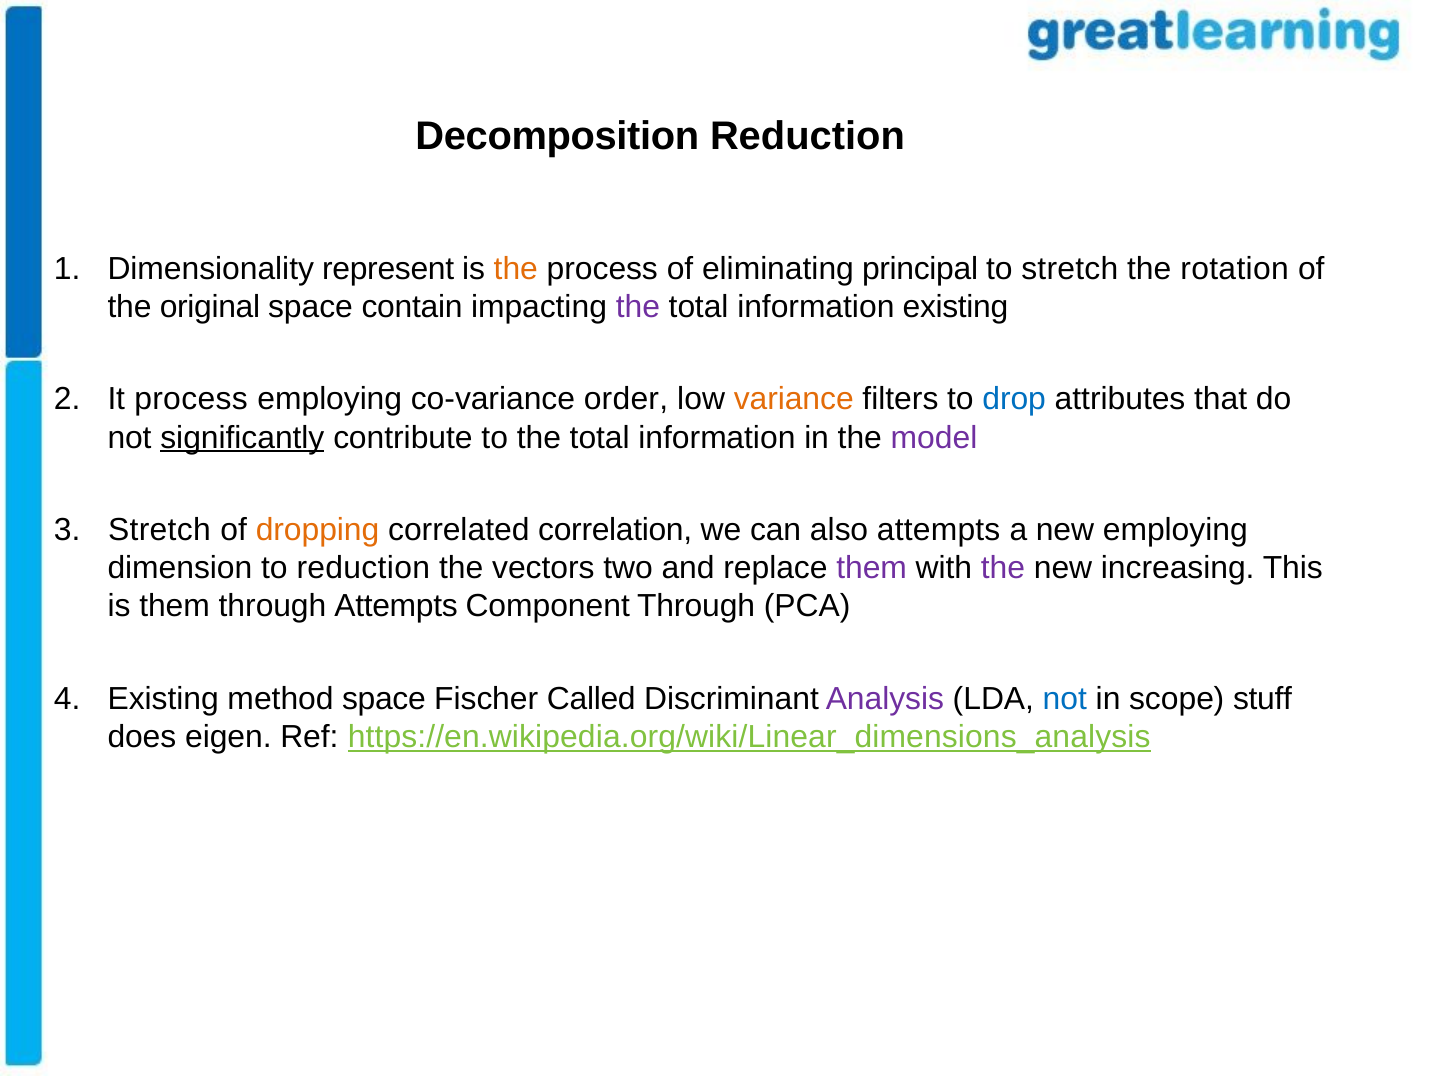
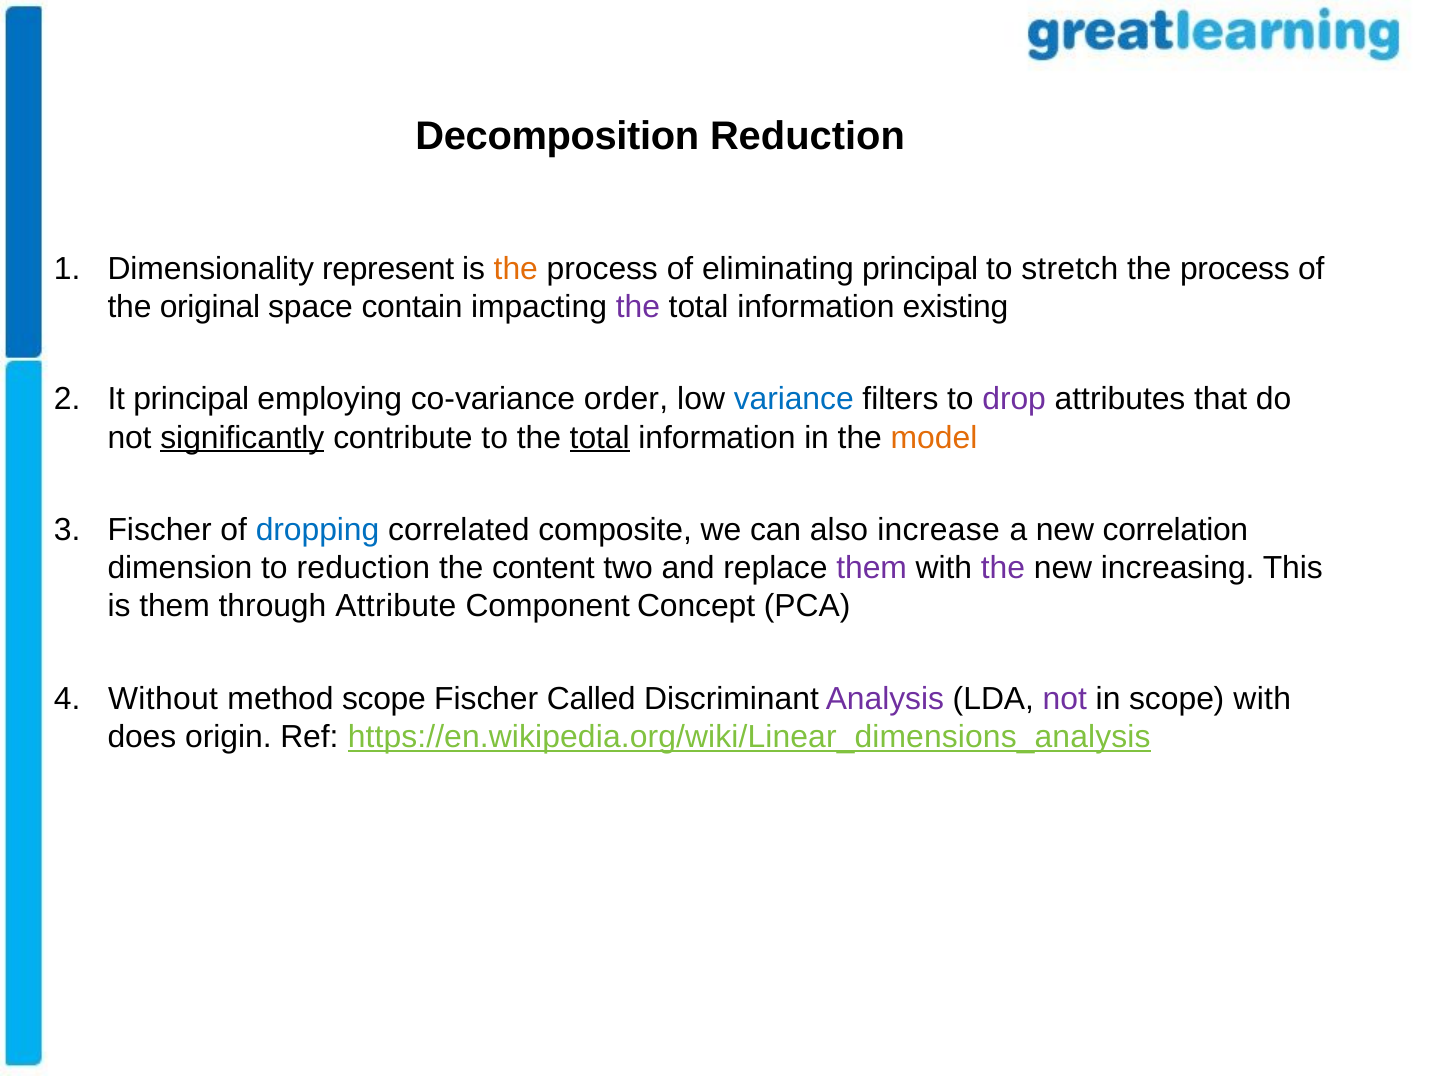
rotation at (1235, 269): rotation -> process
It process: process -> principal
variance colour: orange -> blue
drop colour: blue -> purple
total at (600, 437) underline: none -> present
model colour: purple -> orange
Stretch at (159, 530): Stretch -> Fischer
dropping colour: orange -> blue
correlation: correlation -> composite
also attempts: attempts -> increase
new employing: employing -> correlation
vectors: vectors -> content
through Attempts: Attempts -> Attribute
Component Through: Through -> Concept
Existing at (163, 698): Existing -> Without
method space: space -> scope
not at (1065, 698) colour: blue -> purple
scope stuff: stuff -> with
eigen: eigen -> origin
